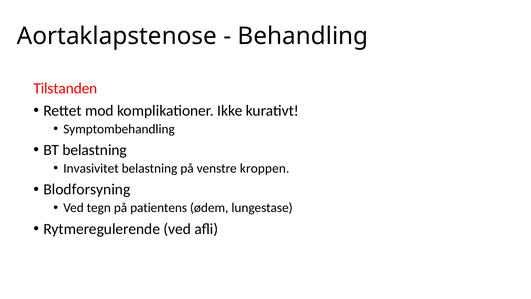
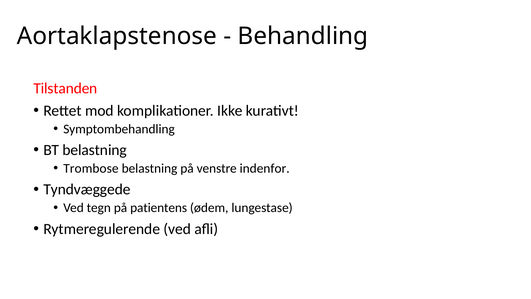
Invasivitet: Invasivitet -> Trombose
kroppen: kroppen -> indenfor
Blodforsyning: Blodforsyning -> Tyndvæggede
